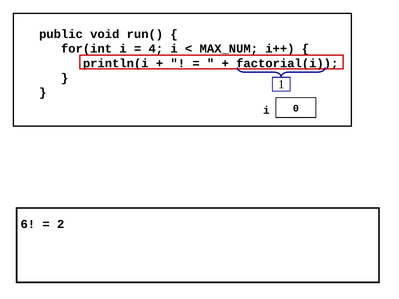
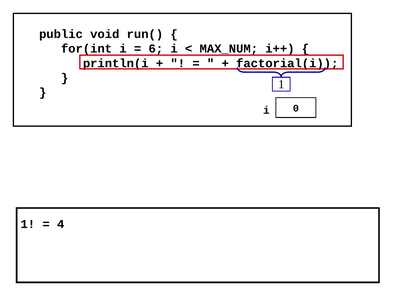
4: 4 -> 6
6 at (28, 224): 6 -> 1
2: 2 -> 4
